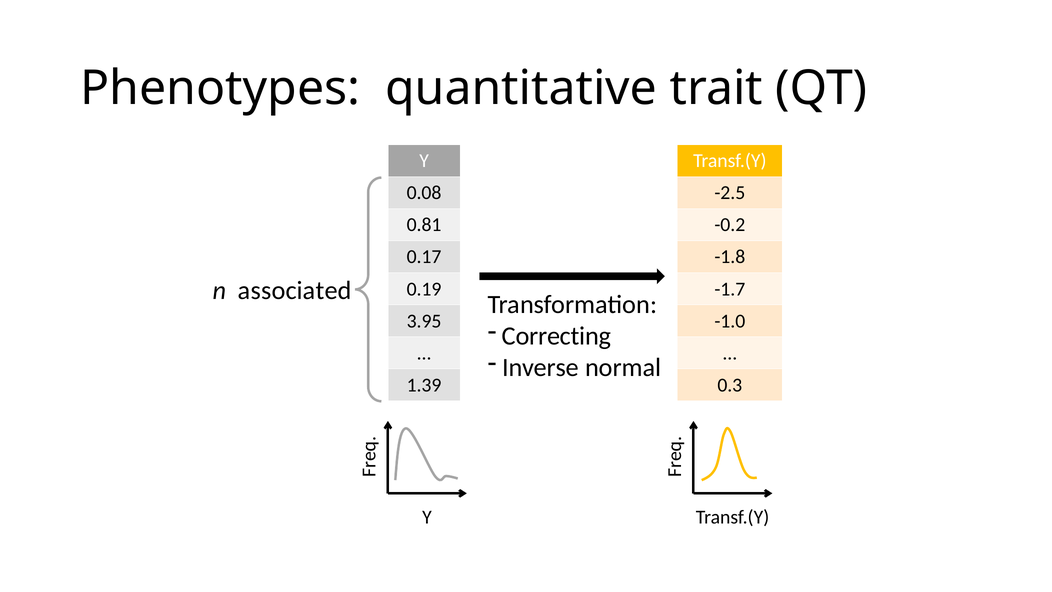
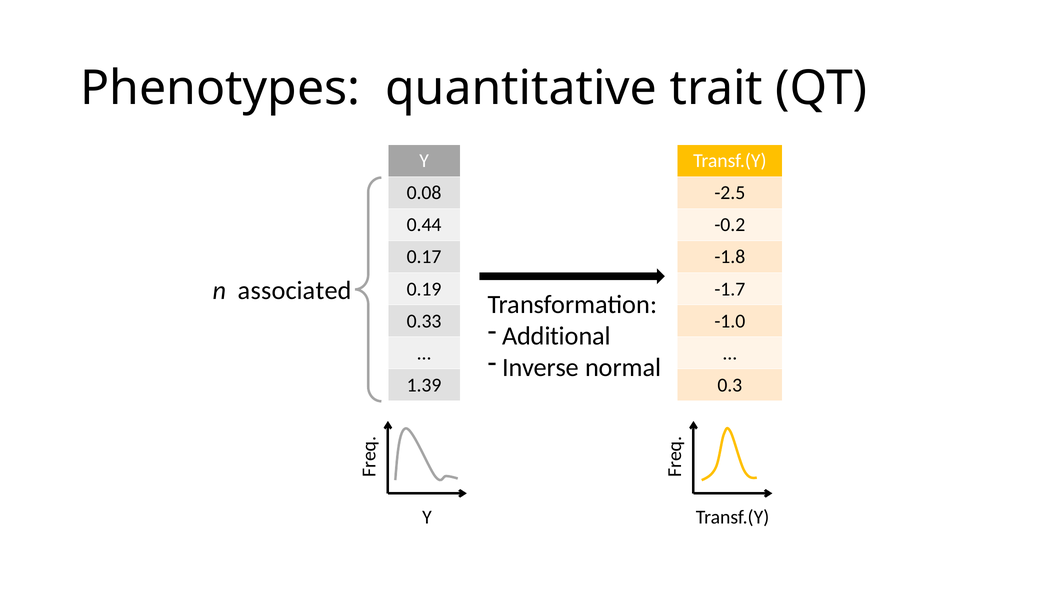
0.81: 0.81 -> 0.44
3.95: 3.95 -> 0.33
Correcting: Correcting -> Additional
